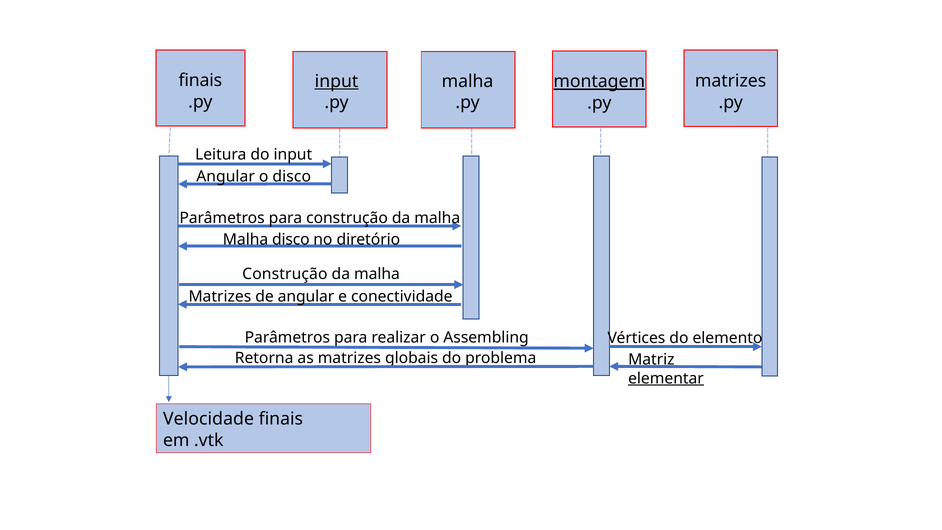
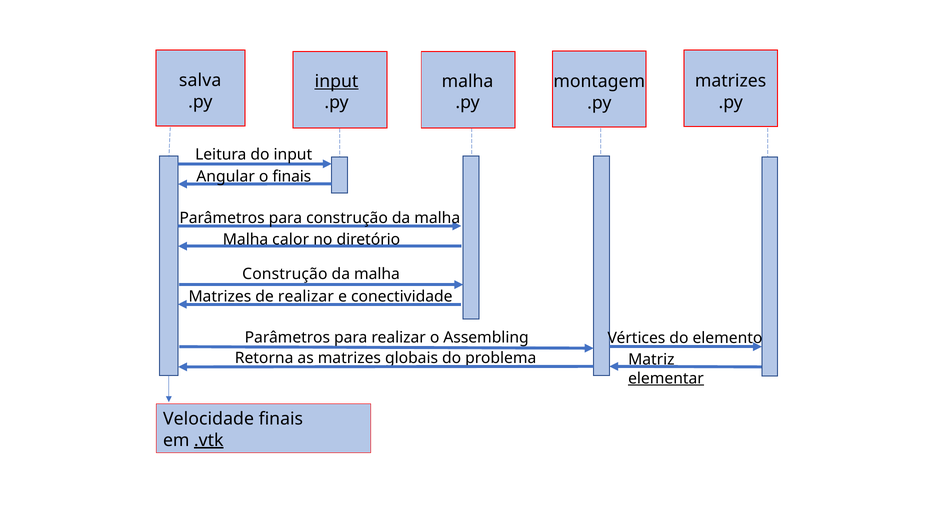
finais at (200, 81): finais -> salva
montagem underline: present -> none
o disco: disco -> finais
Malha disco: disco -> calor
de angular: angular -> realizar
.vtk underline: none -> present
